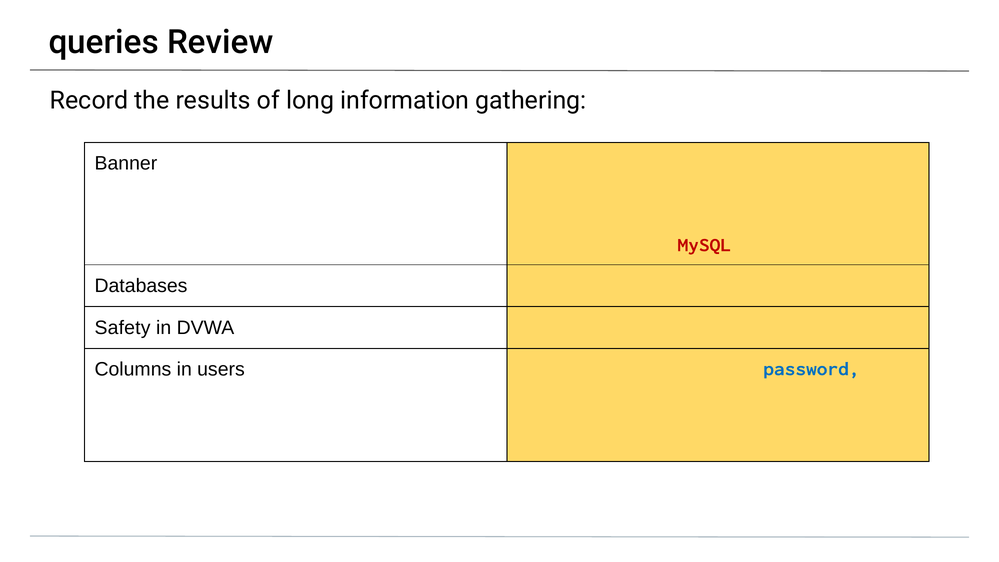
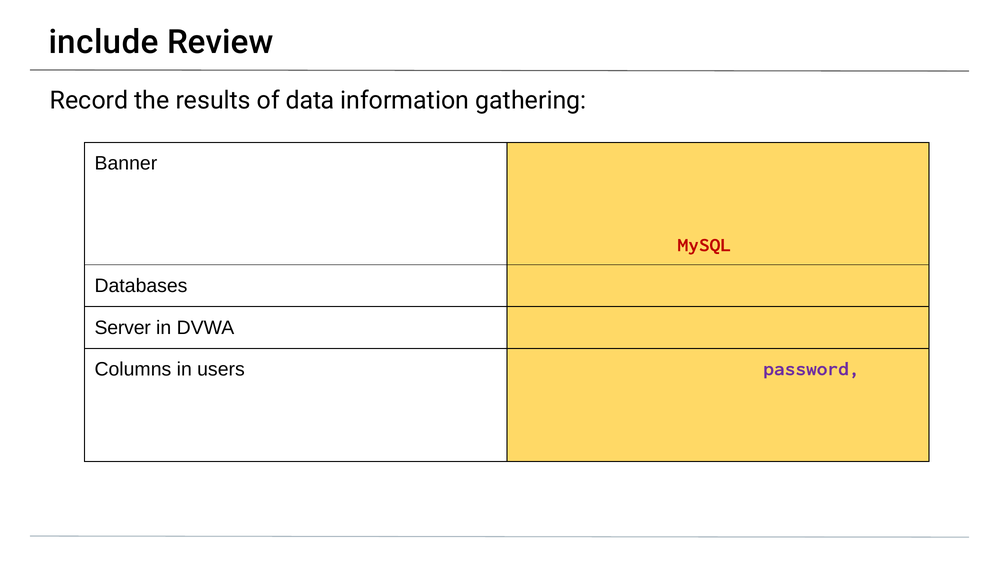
queries: queries -> include
long: long -> data
Safety at (123, 328): Safety -> Server
password colour: blue -> purple
